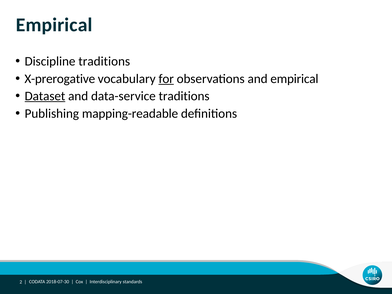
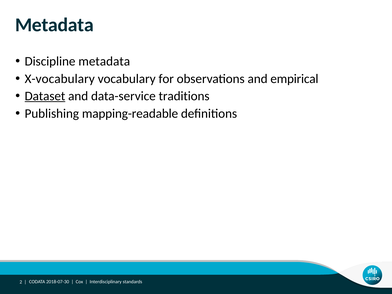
Empirical at (54, 25): Empirical -> Metadata
Discipline traditions: traditions -> metadata
X-prerogative: X-prerogative -> X-vocabulary
for underline: present -> none
